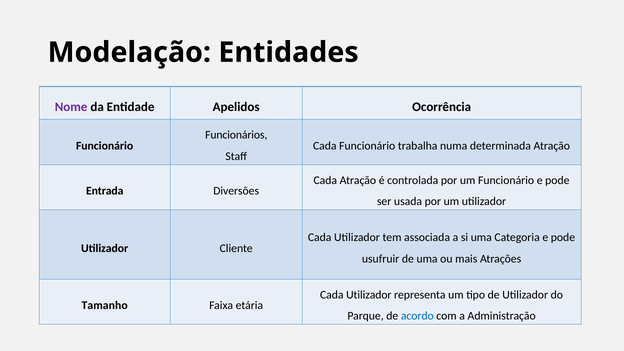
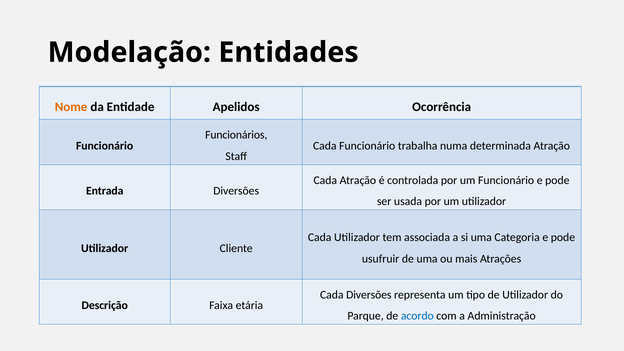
Nome colour: purple -> orange
Utilizador at (369, 295): Utilizador -> Diversões
Tamanho: Tamanho -> Descrição
